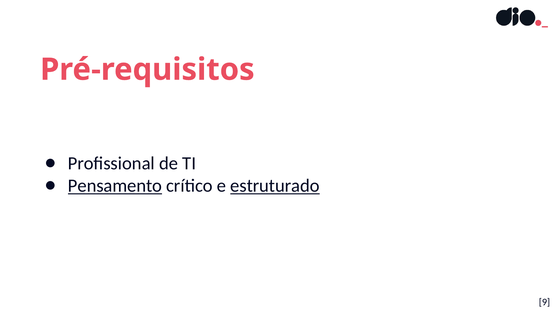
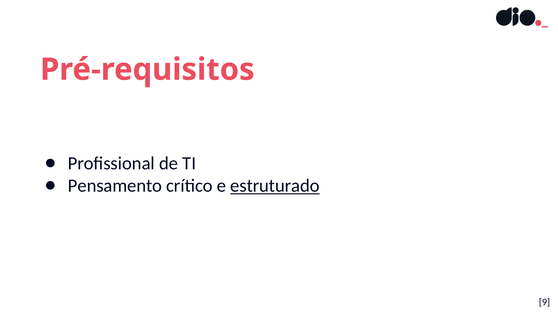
Pensamento underline: present -> none
